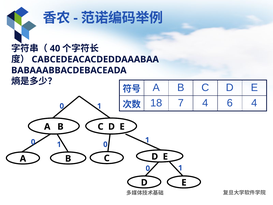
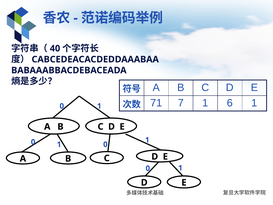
18: 18 -> 71
7 4: 4 -> 1
6 4: 4 -> 1
